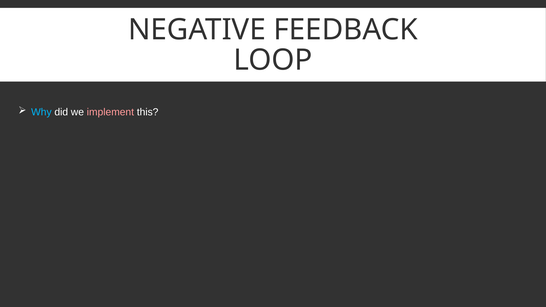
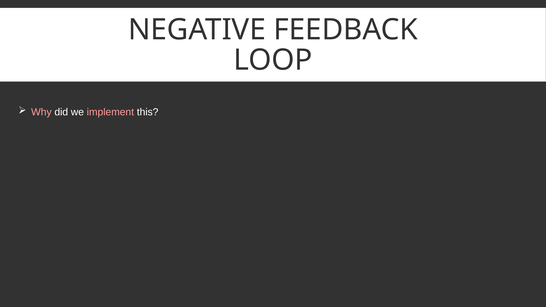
Why colour: light blue -> pink
